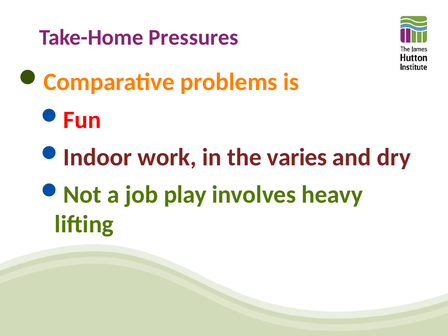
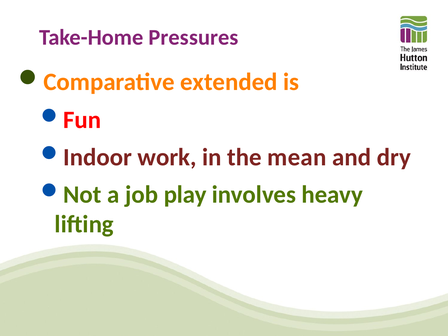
problems: problems -> extended
varies: varies -> mean
